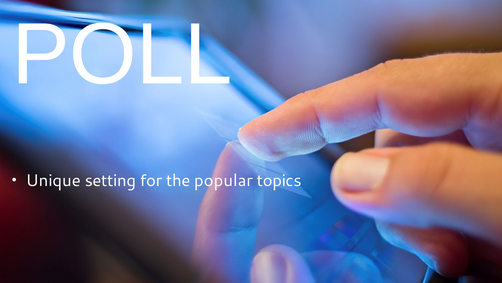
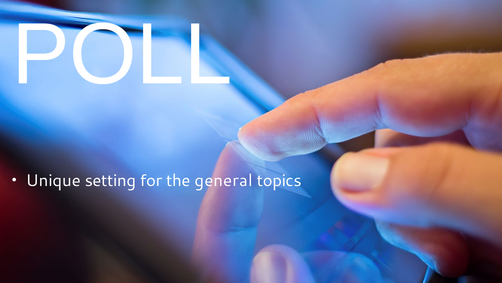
popular: popular -> general
